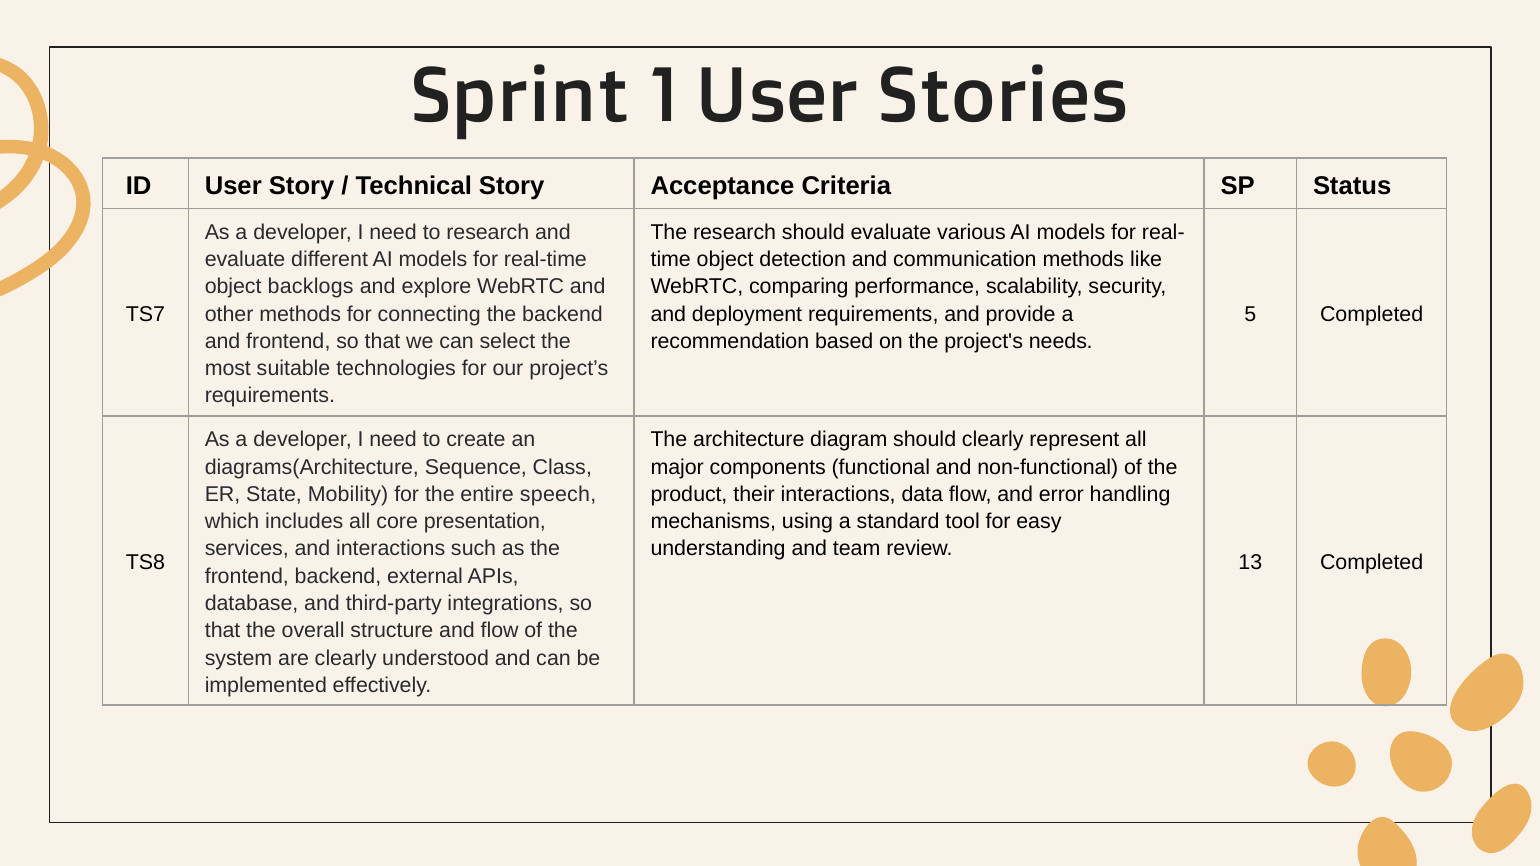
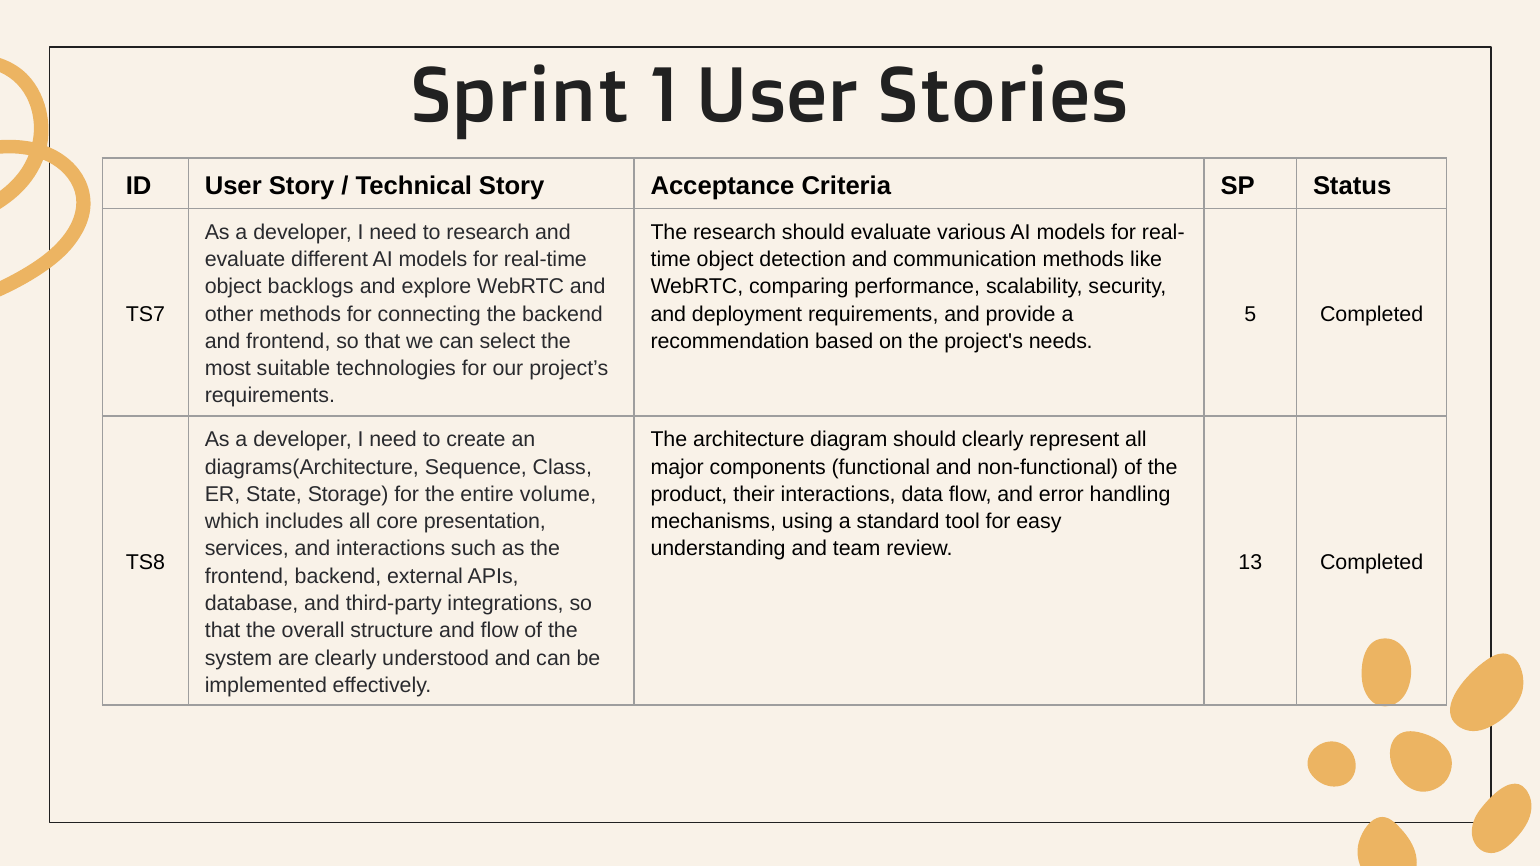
Mobility: Mobility -> Storage
speech: speech -> volume
